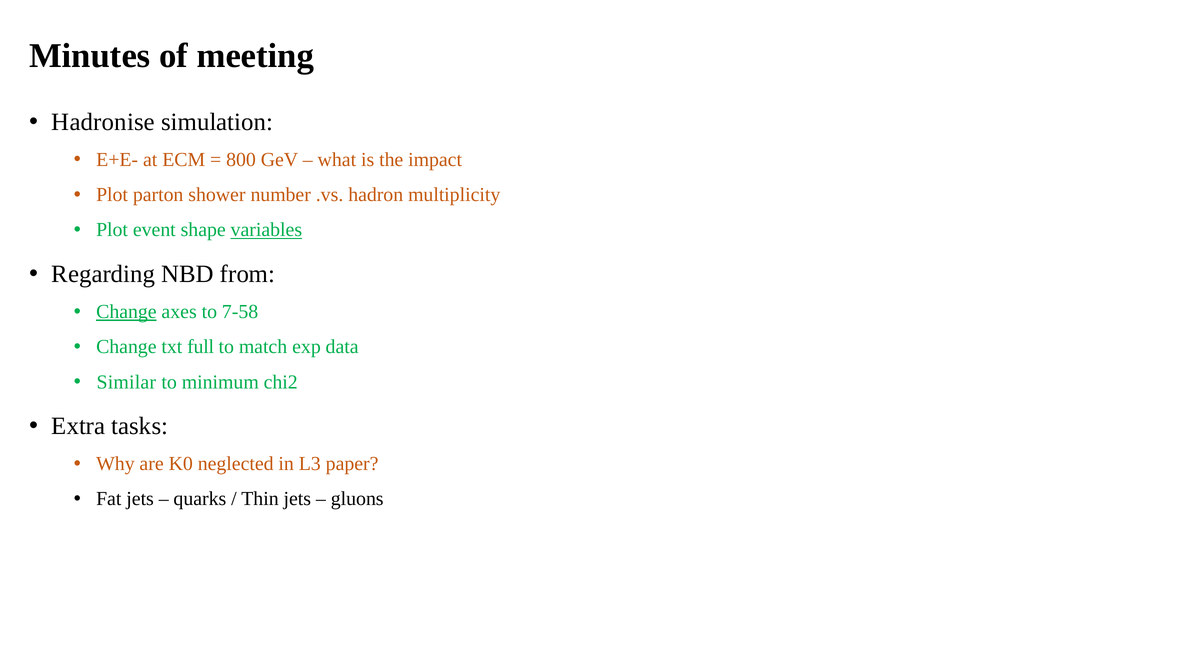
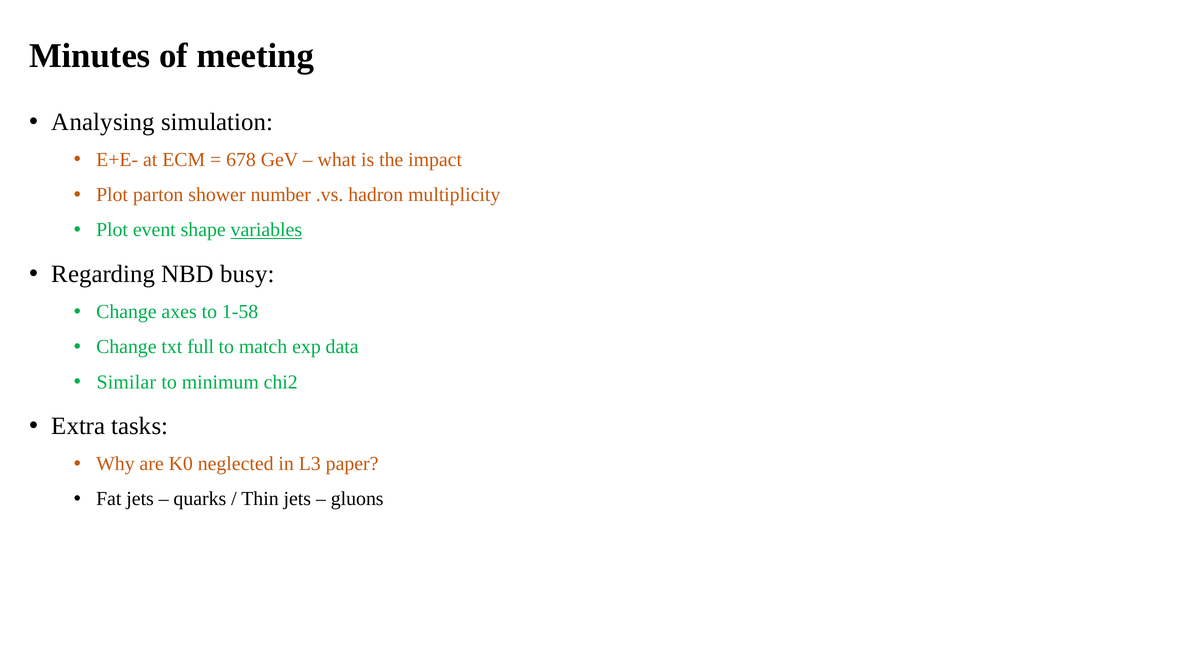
Hadronise: Hadronise -> Analysing
800: 800 -> 678
from: from -> busy
Change at (126, 312) underline: present -> none
7-58: 7-58 -> 1-58
